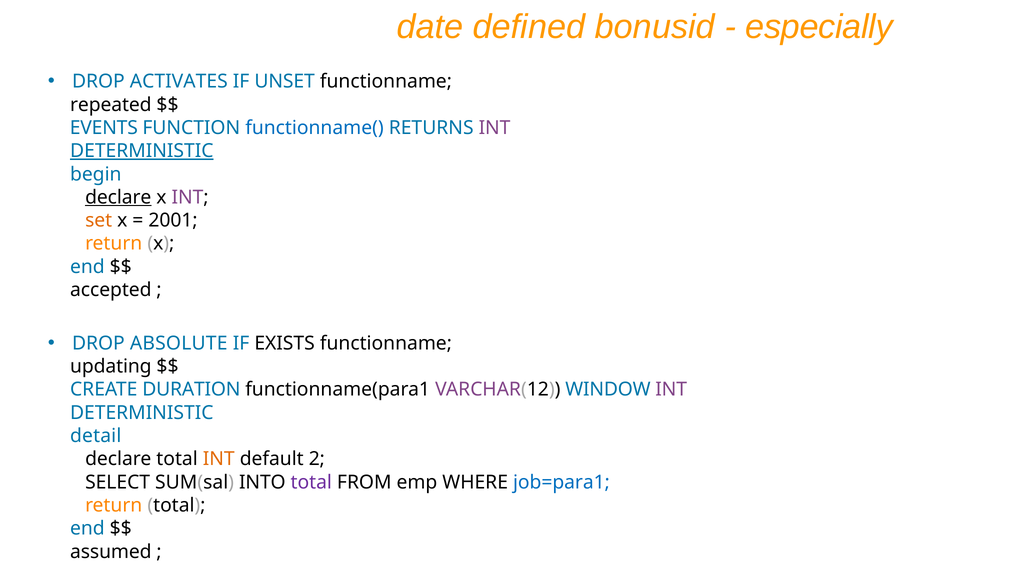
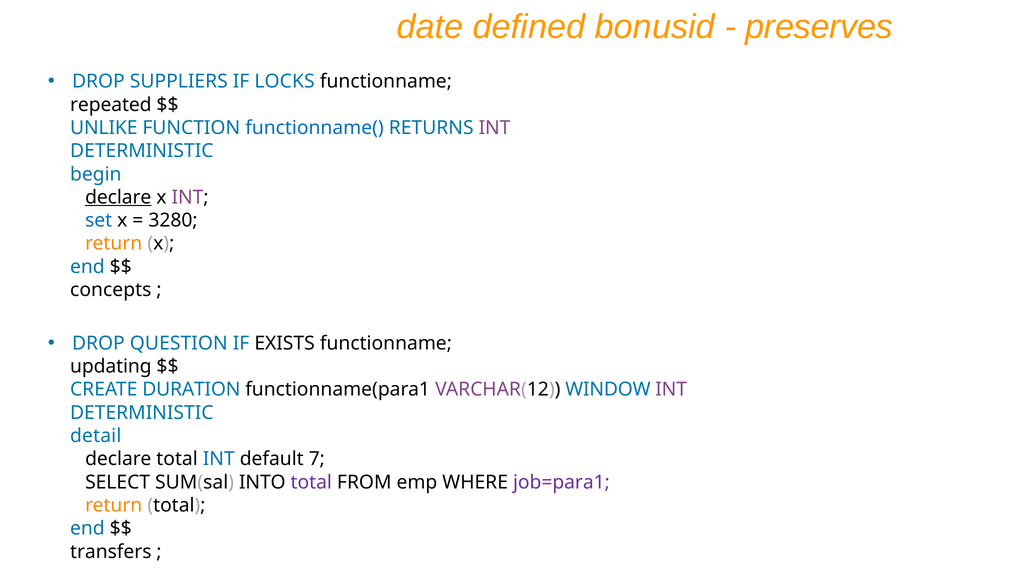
especially: especially -> preserves
ACTIVATES: ACTIVATES -> SUPPLIERS
UNSET: UNSET -> LOCKS
EVENTS: EVENTS -> UNLIKE
DETERMINISTIC at (142, 151) underline: present -> none
set colour: orange -> blue
2001: 2001 -> 3280
accepted: accepted -> concepts
ABSOLUTE: ABSOLUTE -> QUESTION
INT at (219, 459) colour: orange -> blue
2: 2 -> 7
job=para1 colour: blue -> purple
assumed: assumed -> transfers
